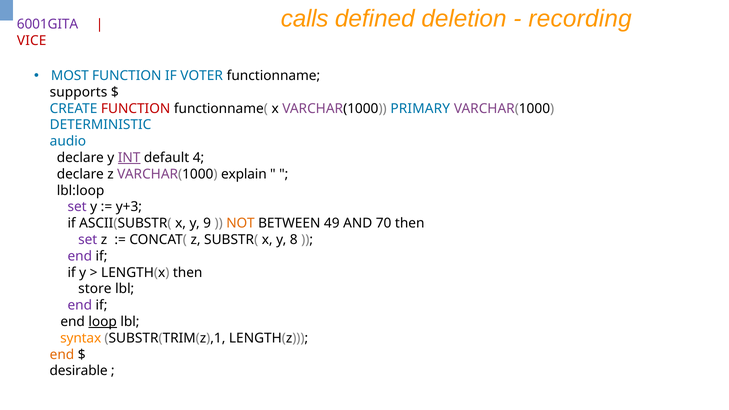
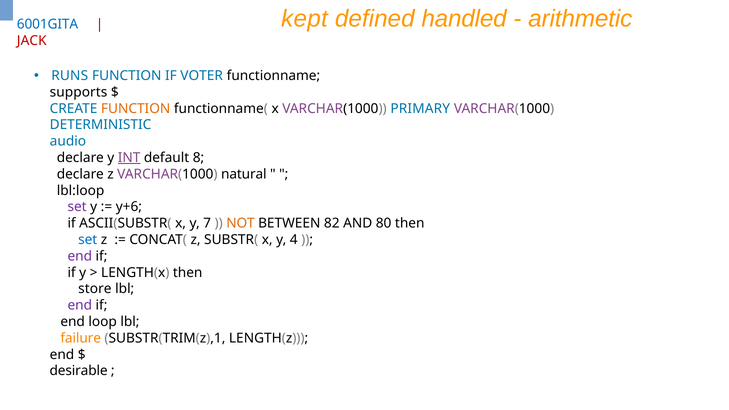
calls: calls -> kept
deletion: deletion -> handled
recording: recording -> arithmetic
6001GITA colour: purple -> blue
VICE: VICE -> JACK
MOST: MOST -> RUNS
FUNCTION at (136, 109) colour: red -> orange
4: 4 -> 8
explain: explain -> natural
y+3: y+3 -> y+6
9: 9 -> 7
49: 49 -> 82
70: 70 -> 80
set at (88, 240) colour: purple -> blue
8: 8 -> 4
loop underline: present -> none
syntax: syntax -> failure
end at (62, 355) colour: orange -> black
